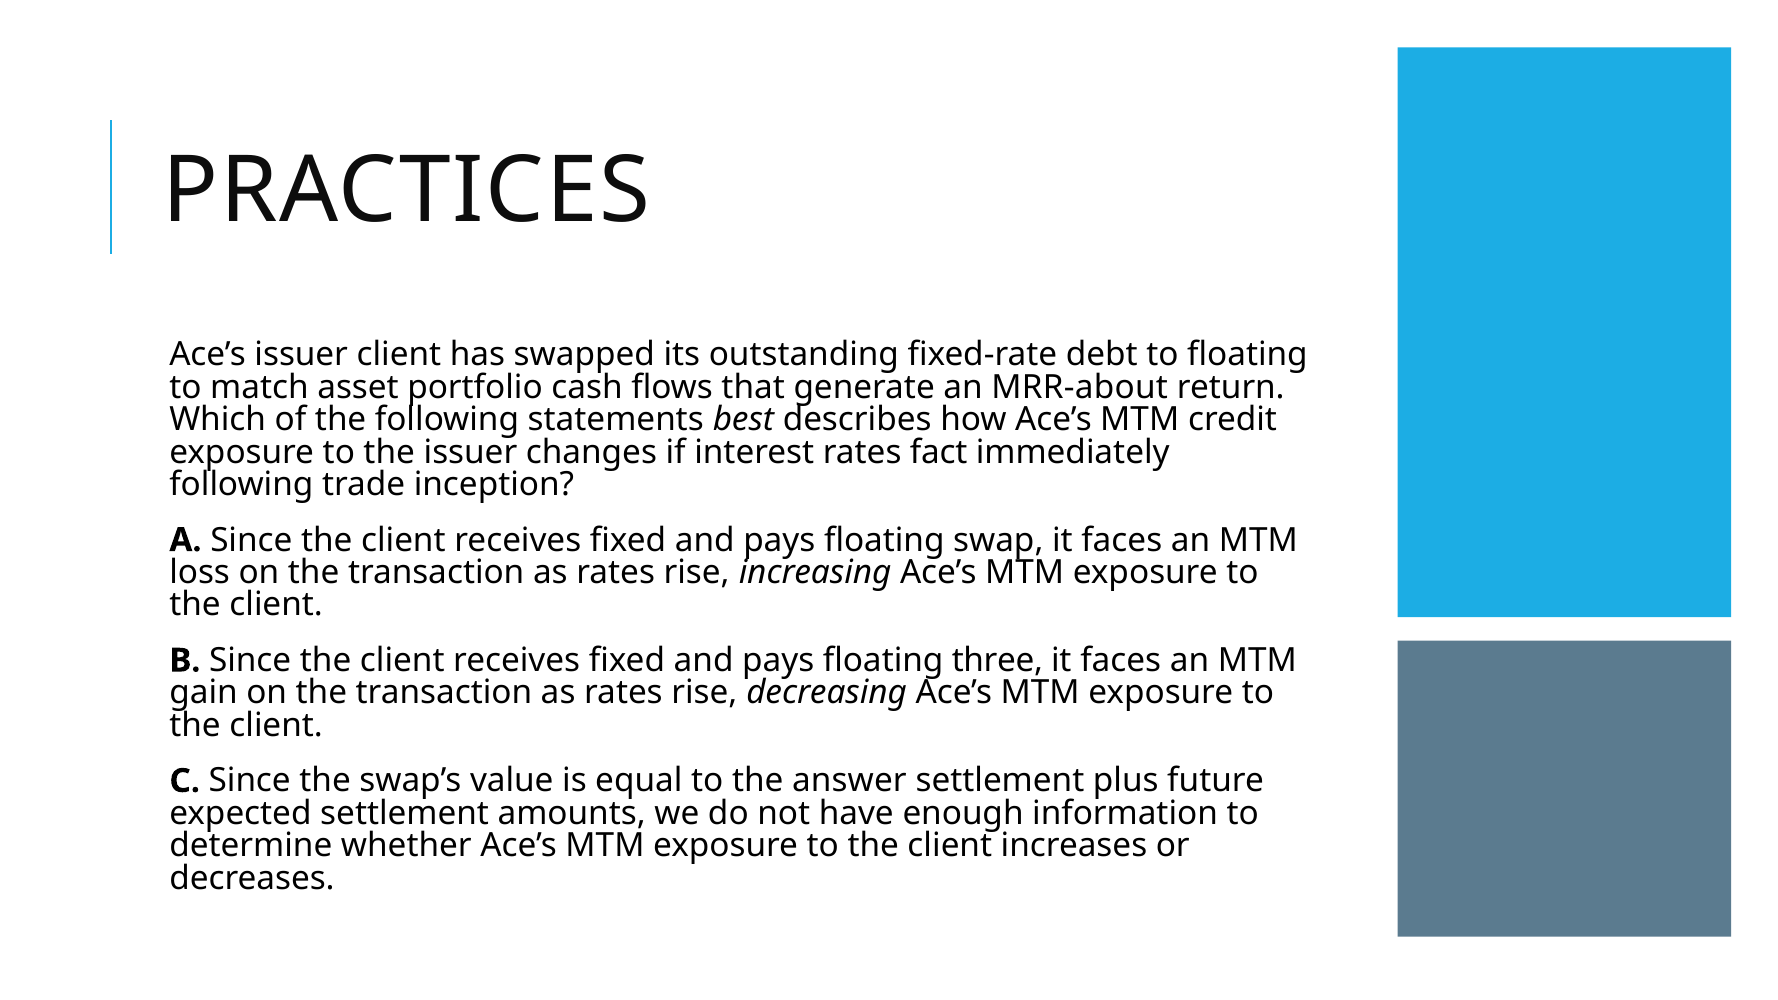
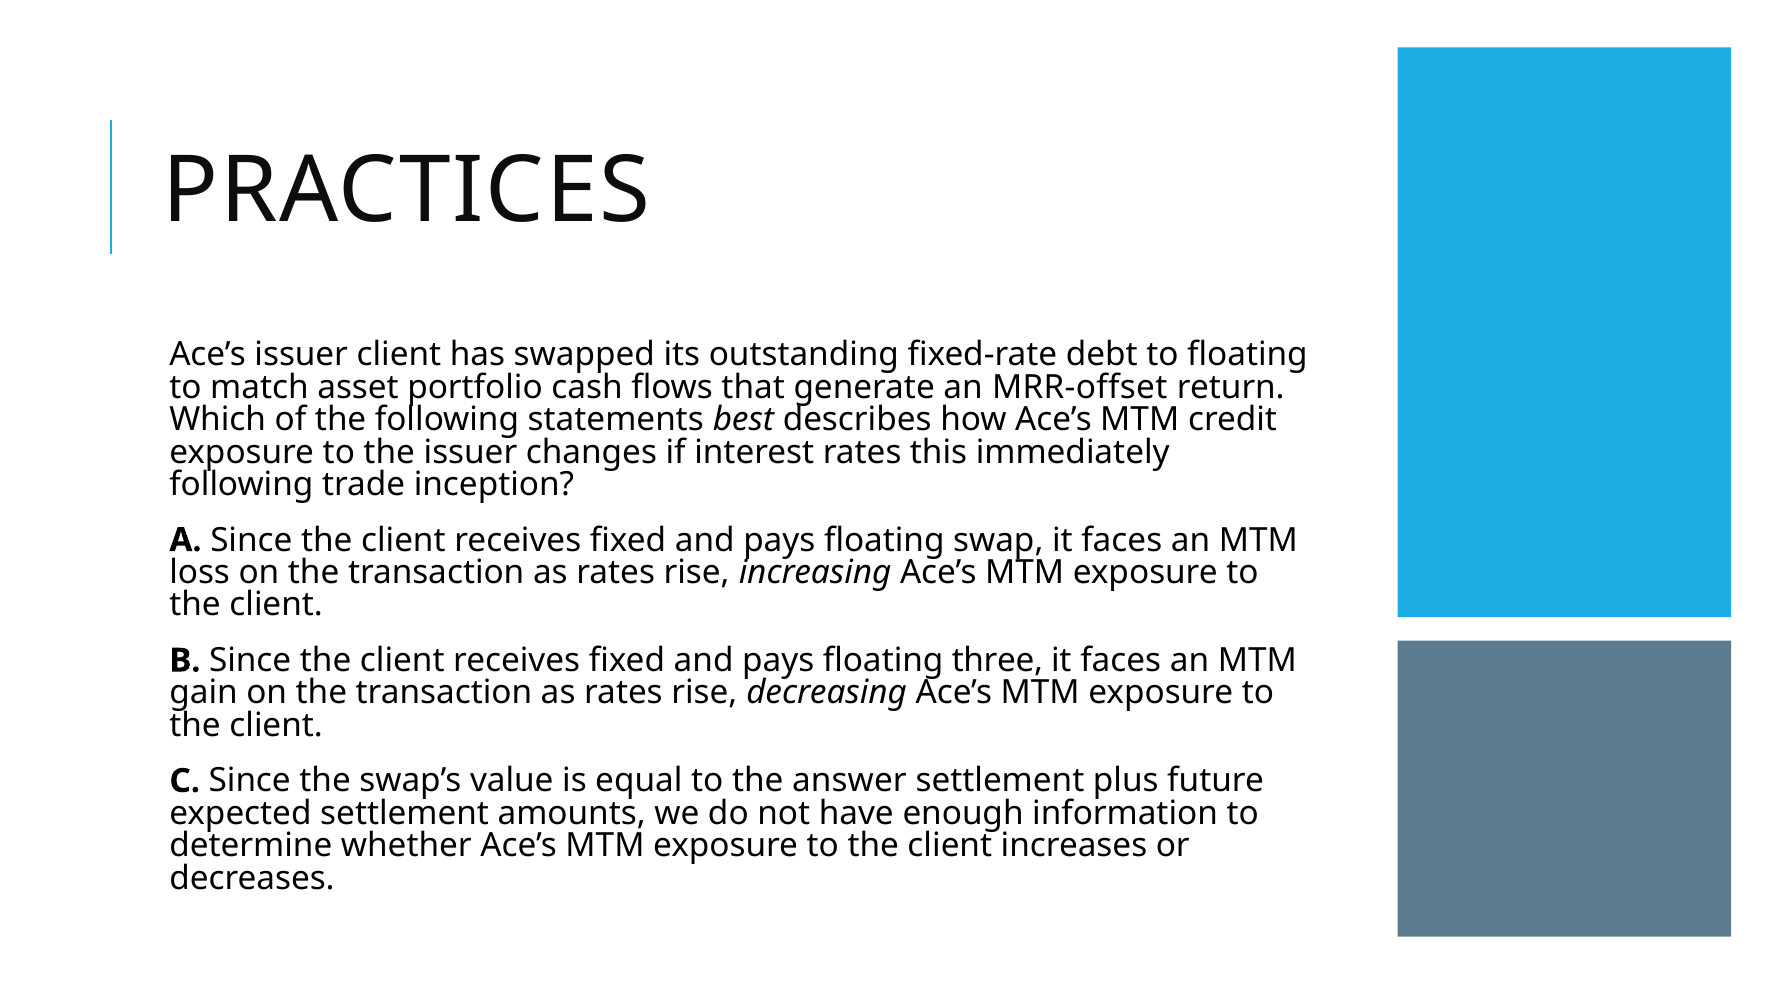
MRR-about: MRR-about -> MRR-offset
fact: fact -> this
